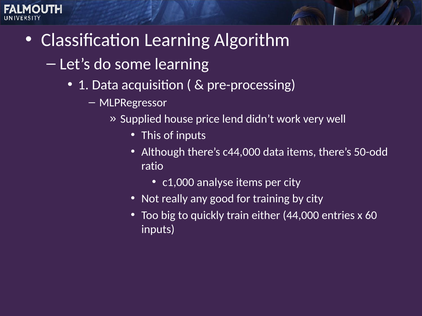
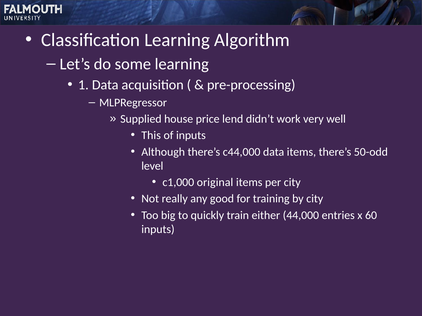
ratio: ratio -> level
analyse: analyse -> original
